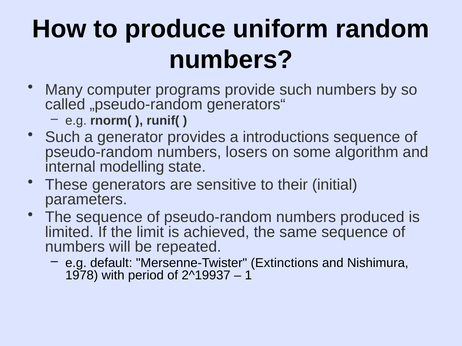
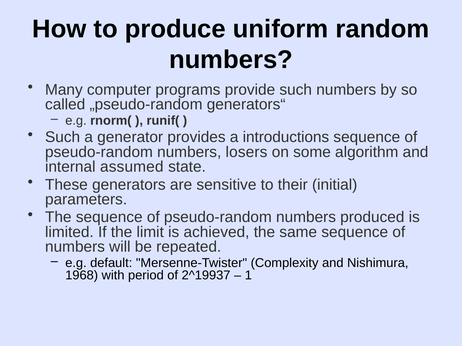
modelling: modelling -> assumed
Extinctions: Extinctions -> Complexity
1978: 1978 -> 1968
